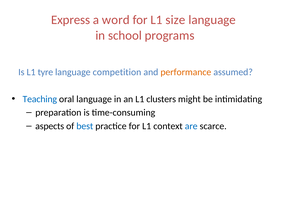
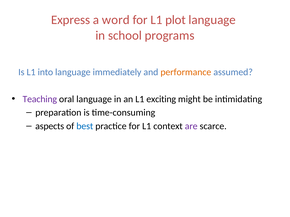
size: size -> plot
tyre: tyre -> into
competition: competition -> immediately
Teaching colour: blue -> purple
clusters: clusters -> exciting
are colour: blue -> purple
